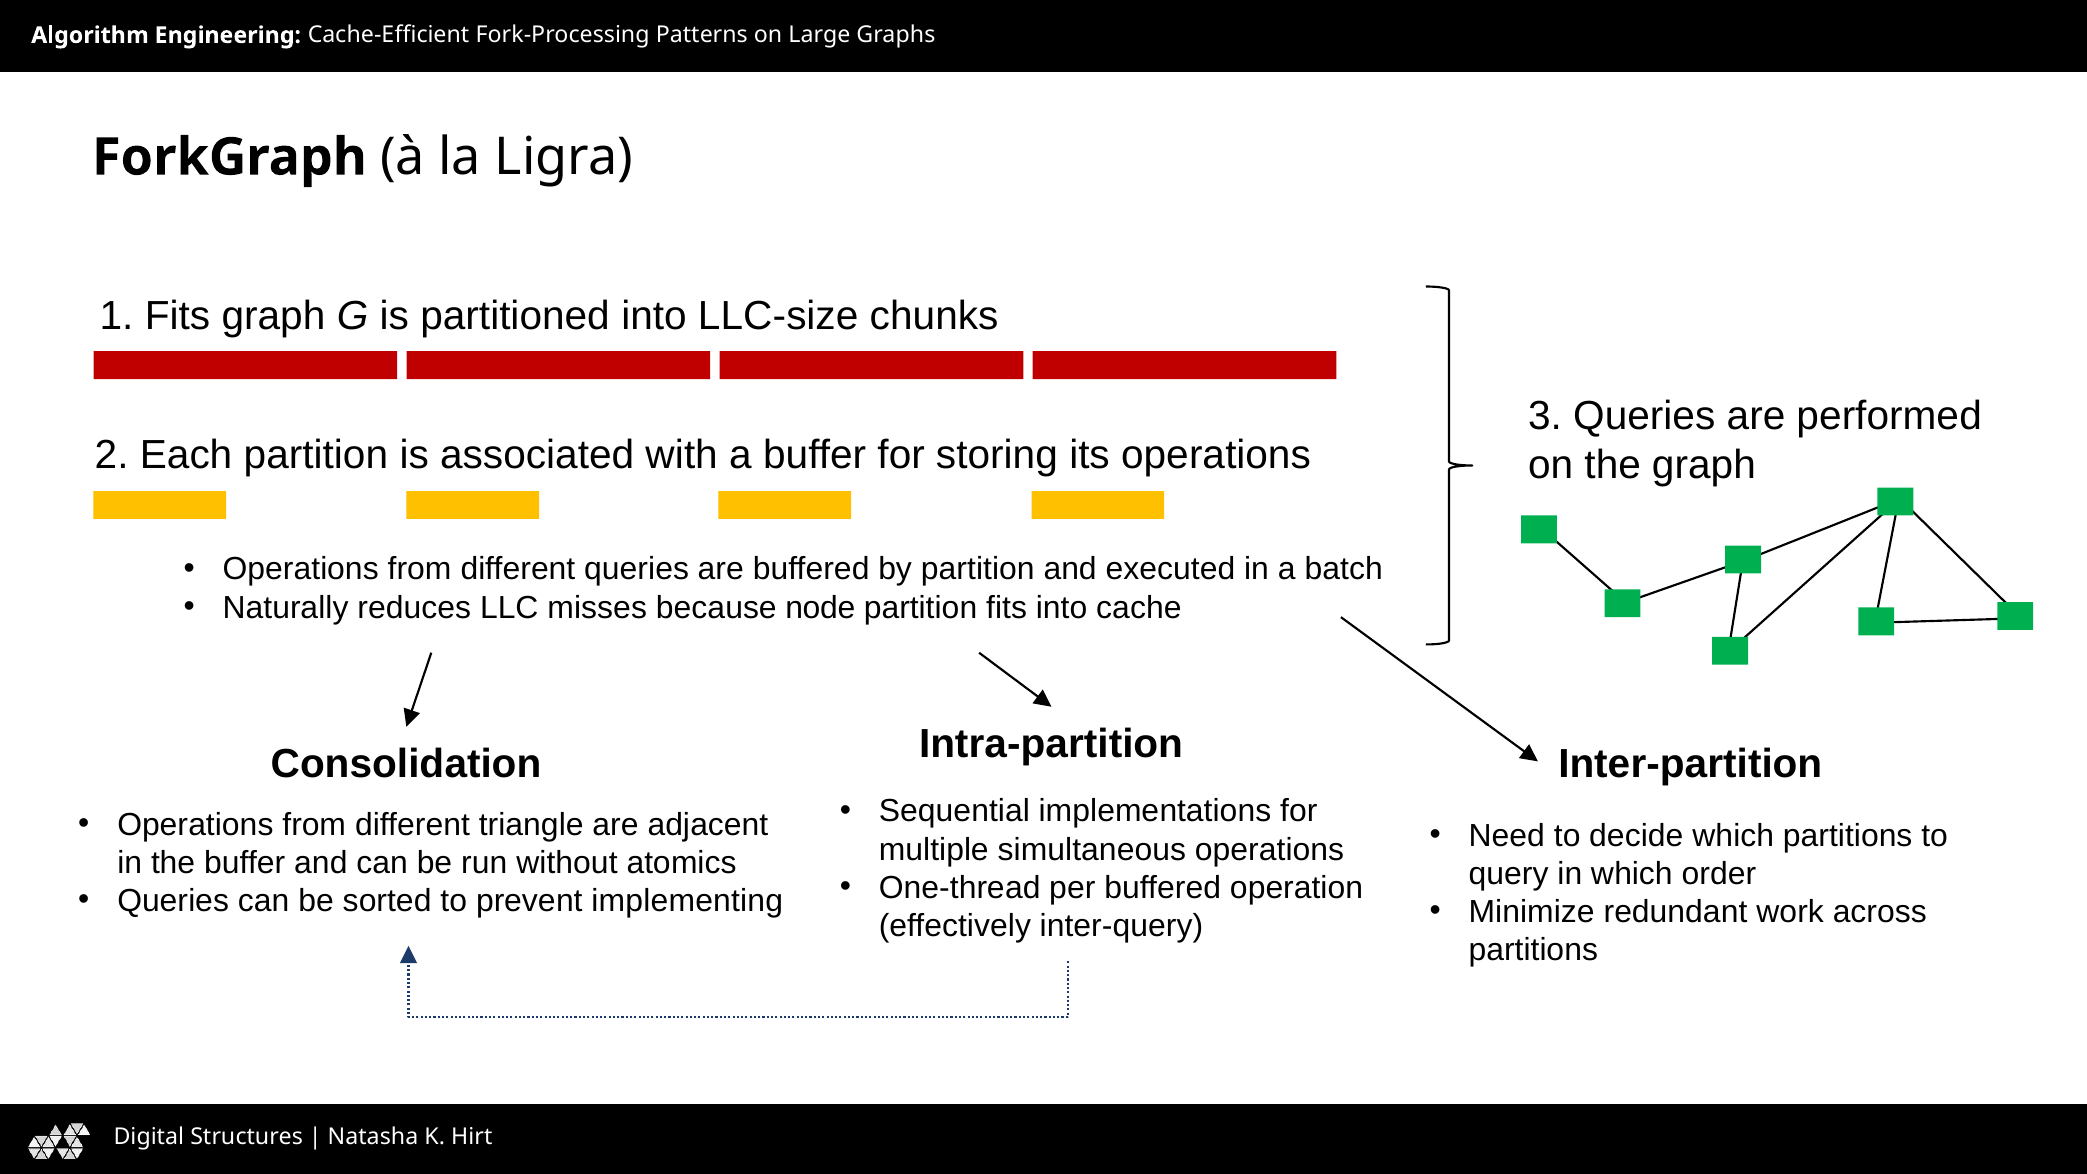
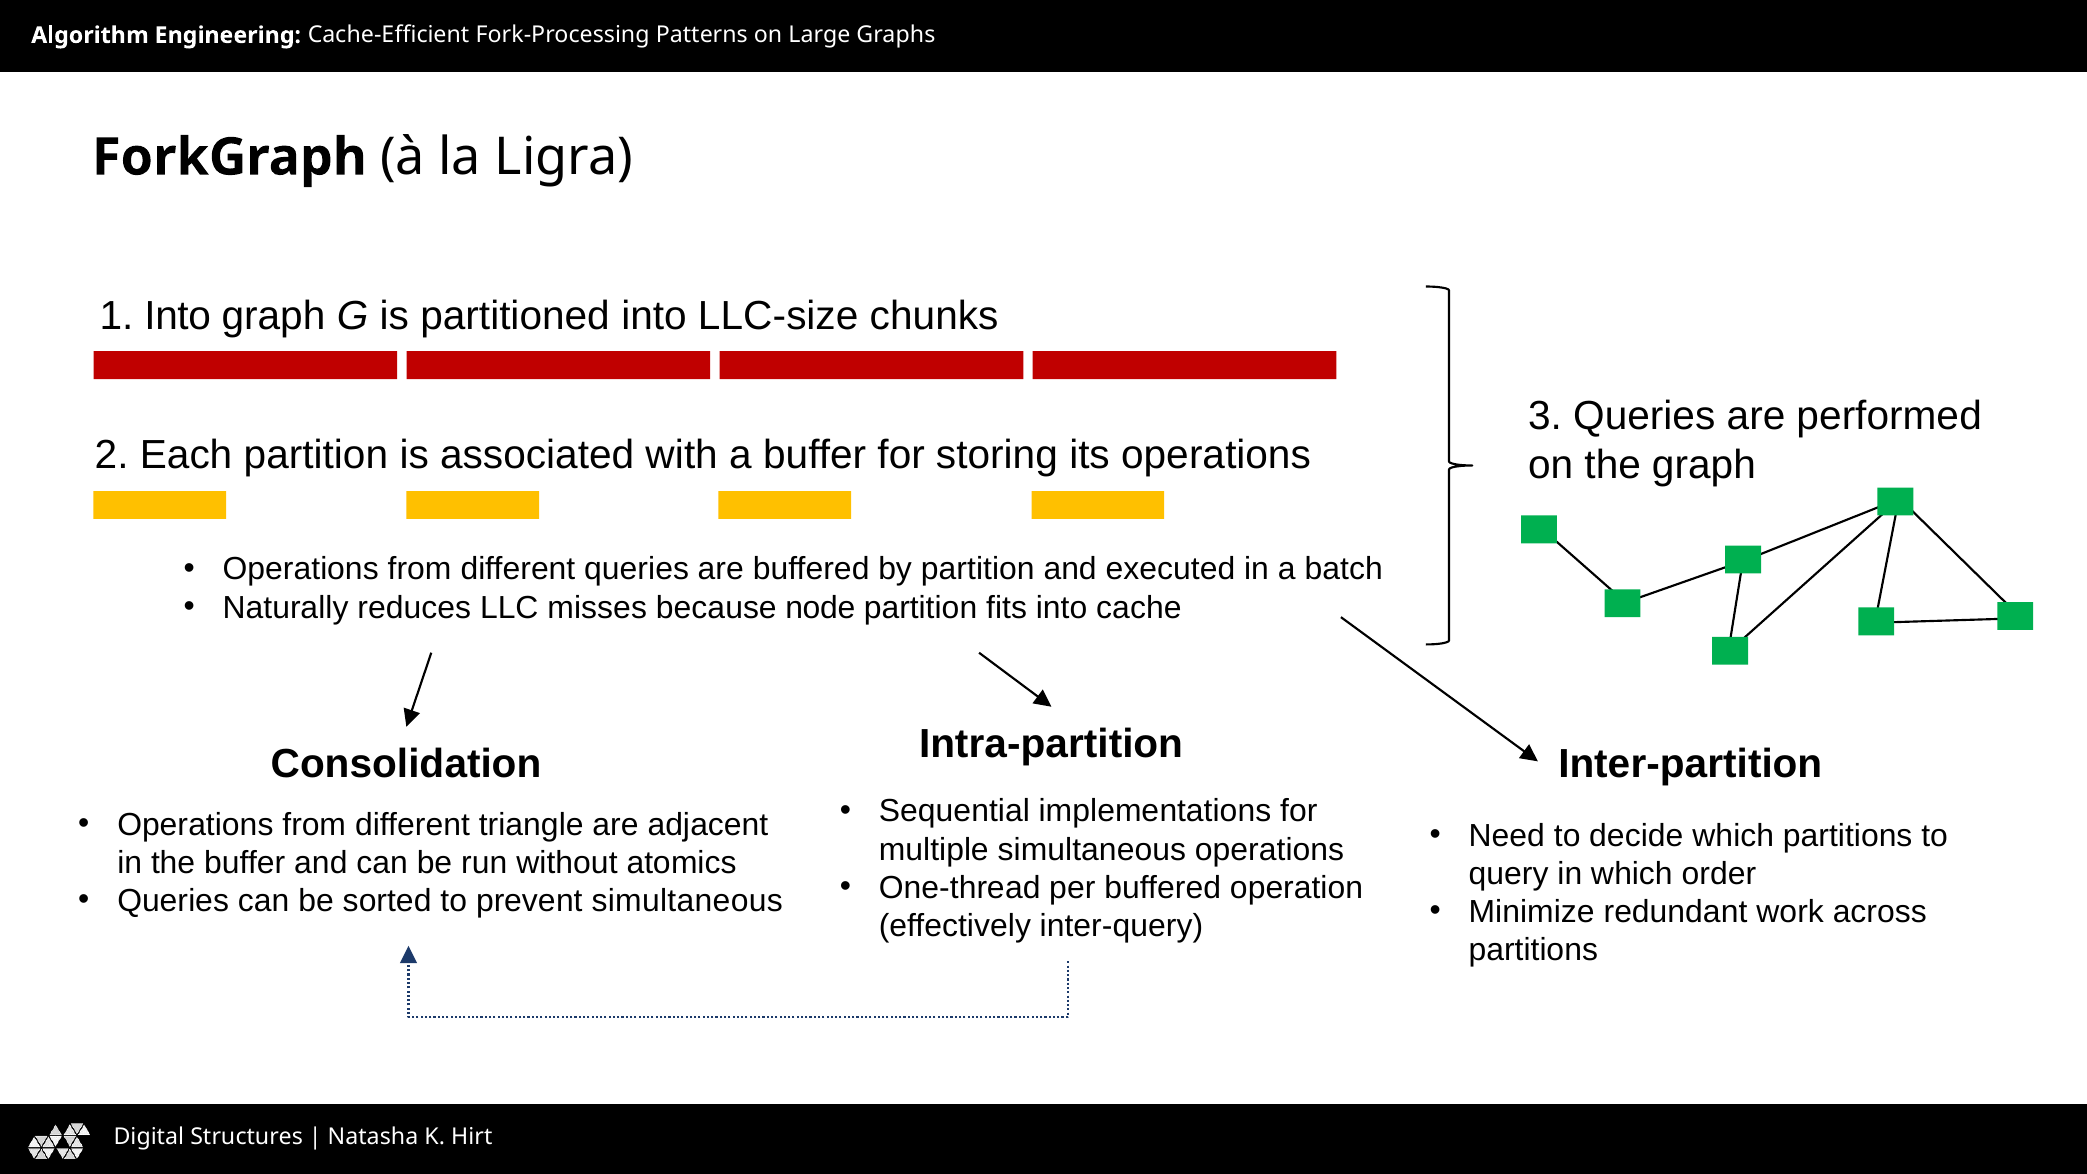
1 Fits: Fits -> Into
prevent implementing: implementing -> simultaneous
